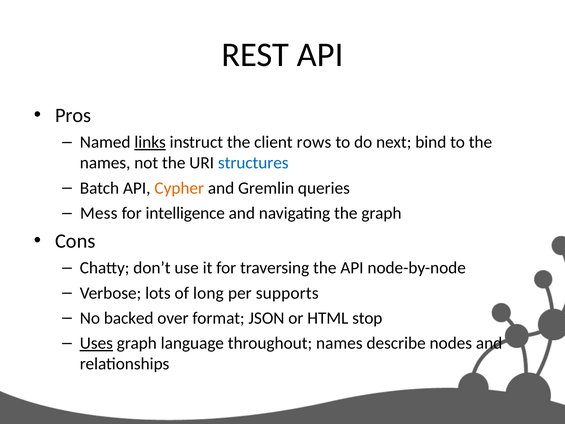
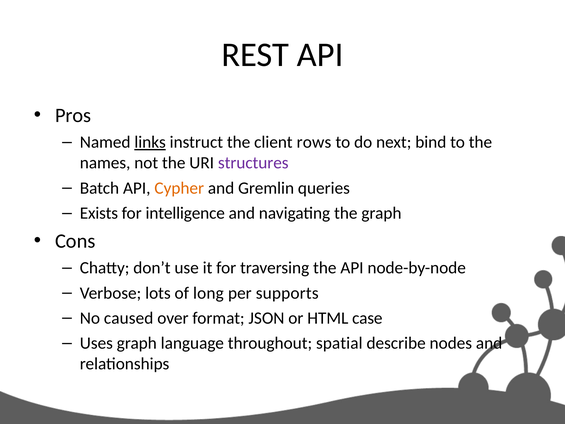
structures colour: blue -> purple
Mess: Mess -> Exists
backed: backed -> caused
stop: stop -> case
Uses underline: present -> none
throughout names: names -> spatial
